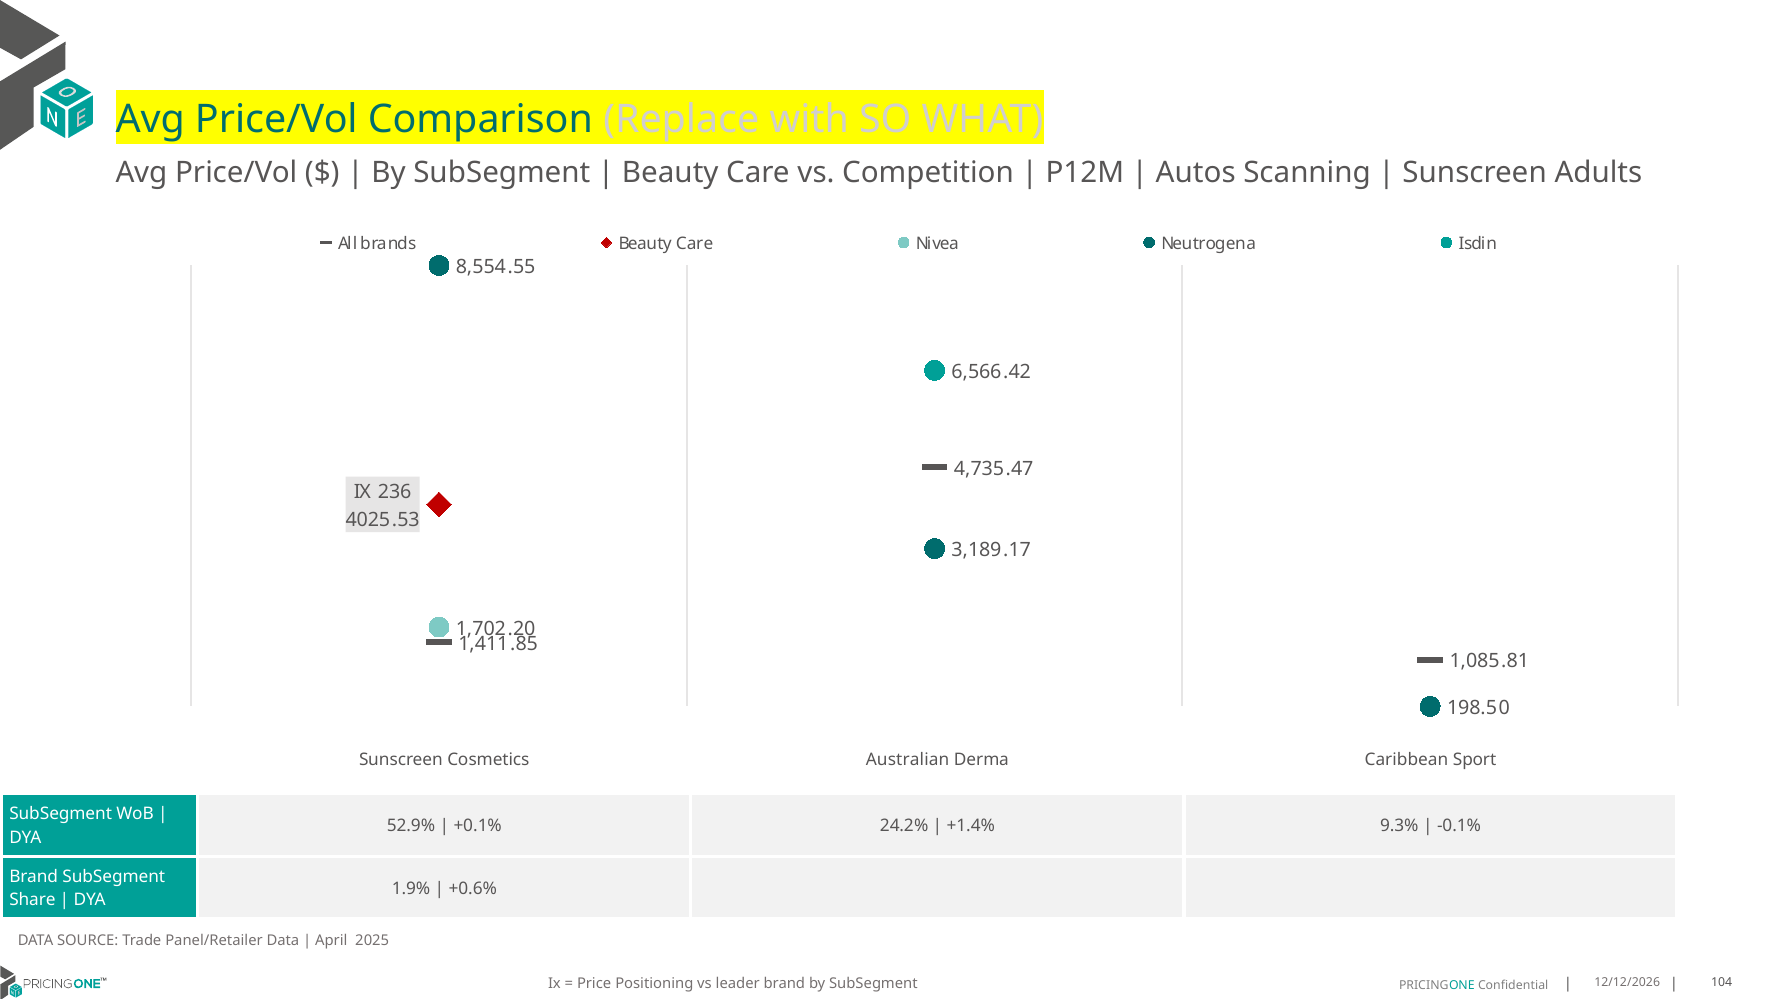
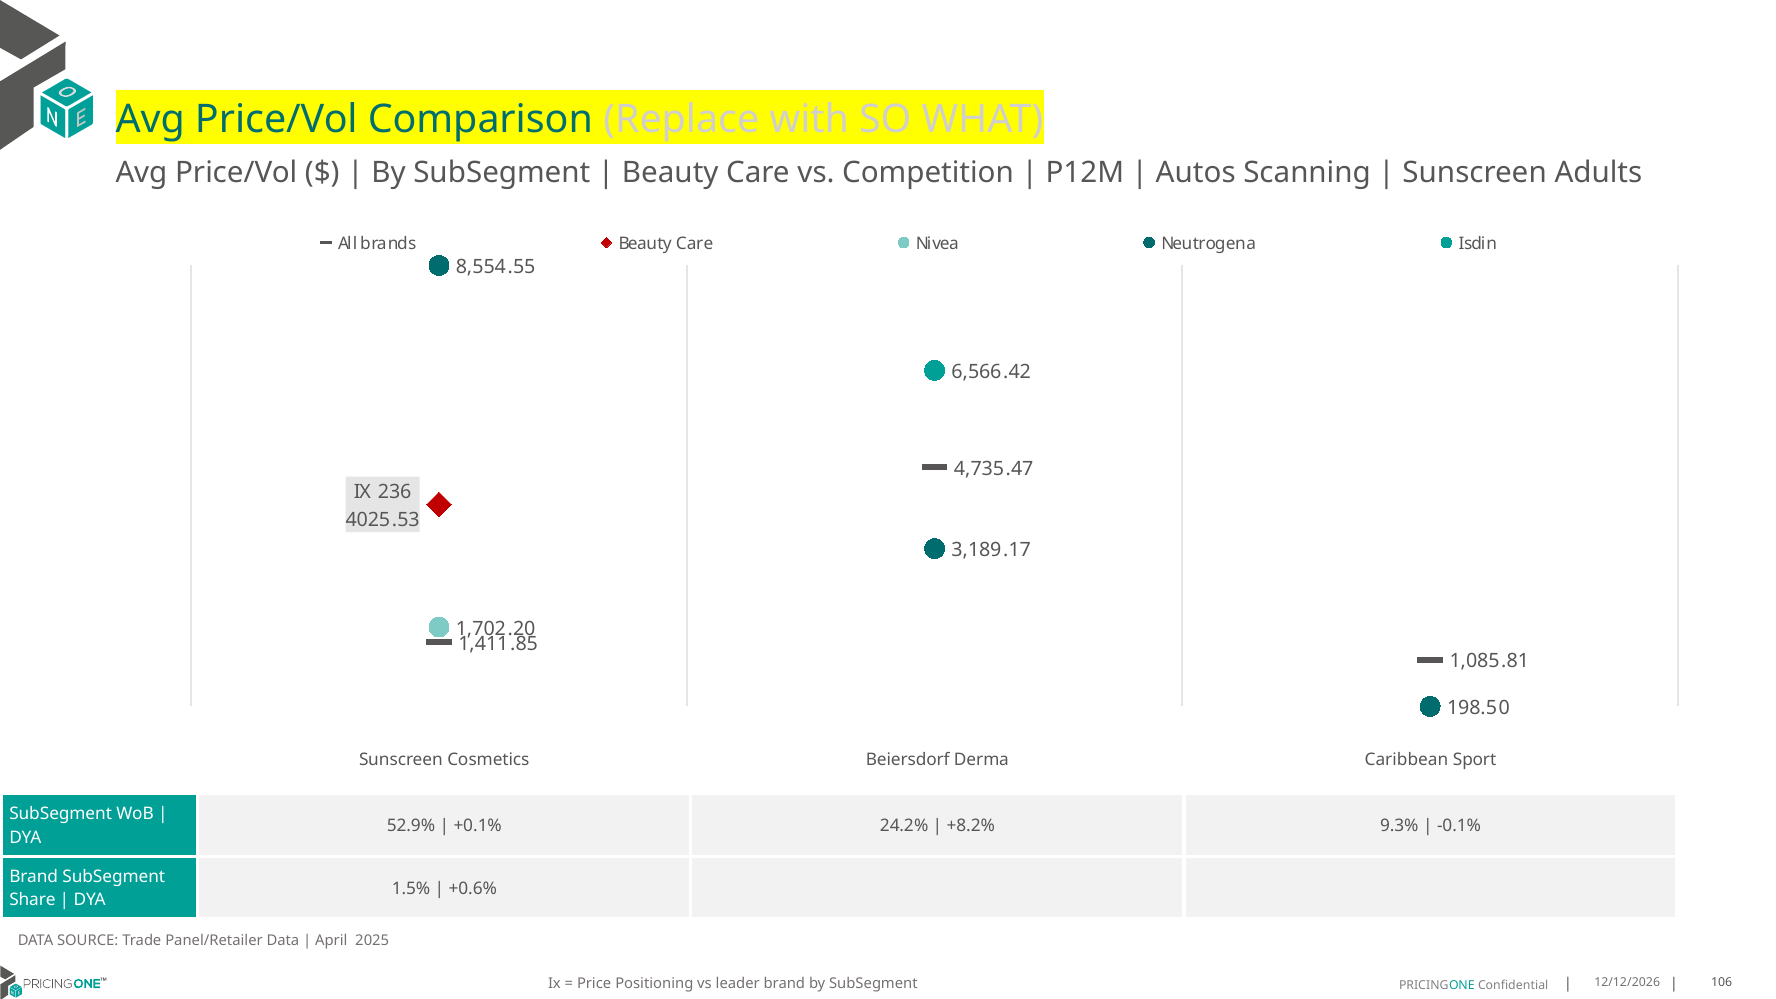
Australian: Australian -> Beiersdorf
+1.4%: +1.4% -> +8.2%
1.9%: 1.9% -> 1.5%
104: 104 -> 106
